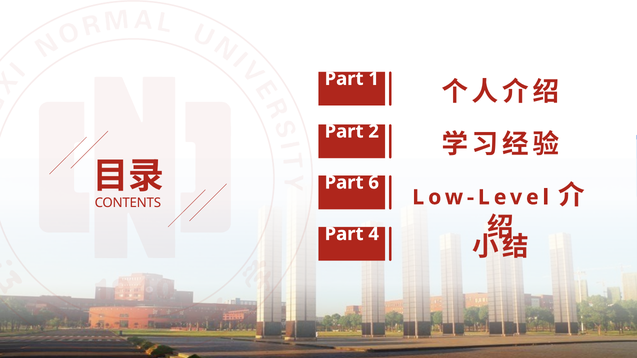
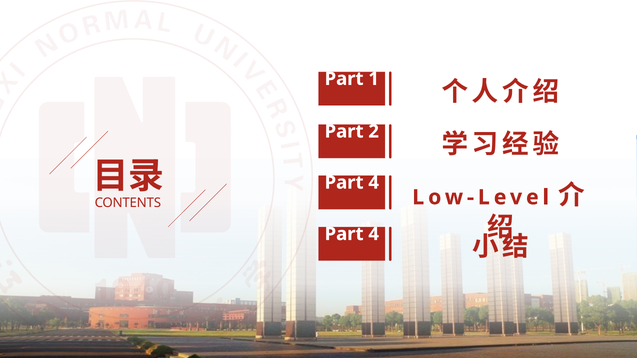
6 at (374, 183): 6 -> 4
